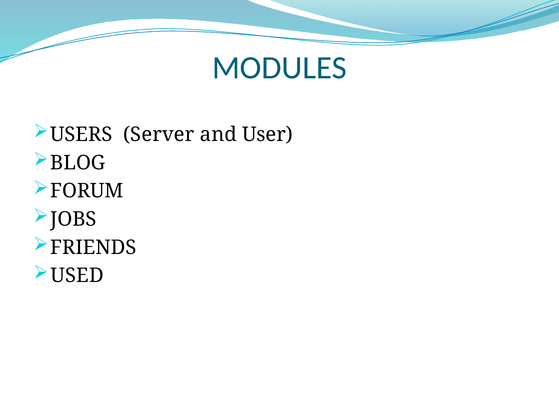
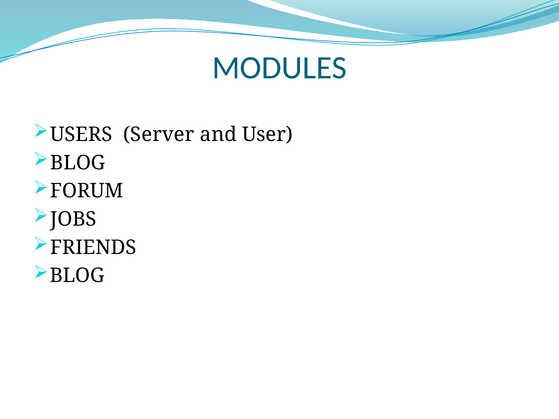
USED at (77, 276): USED -> BLOG
